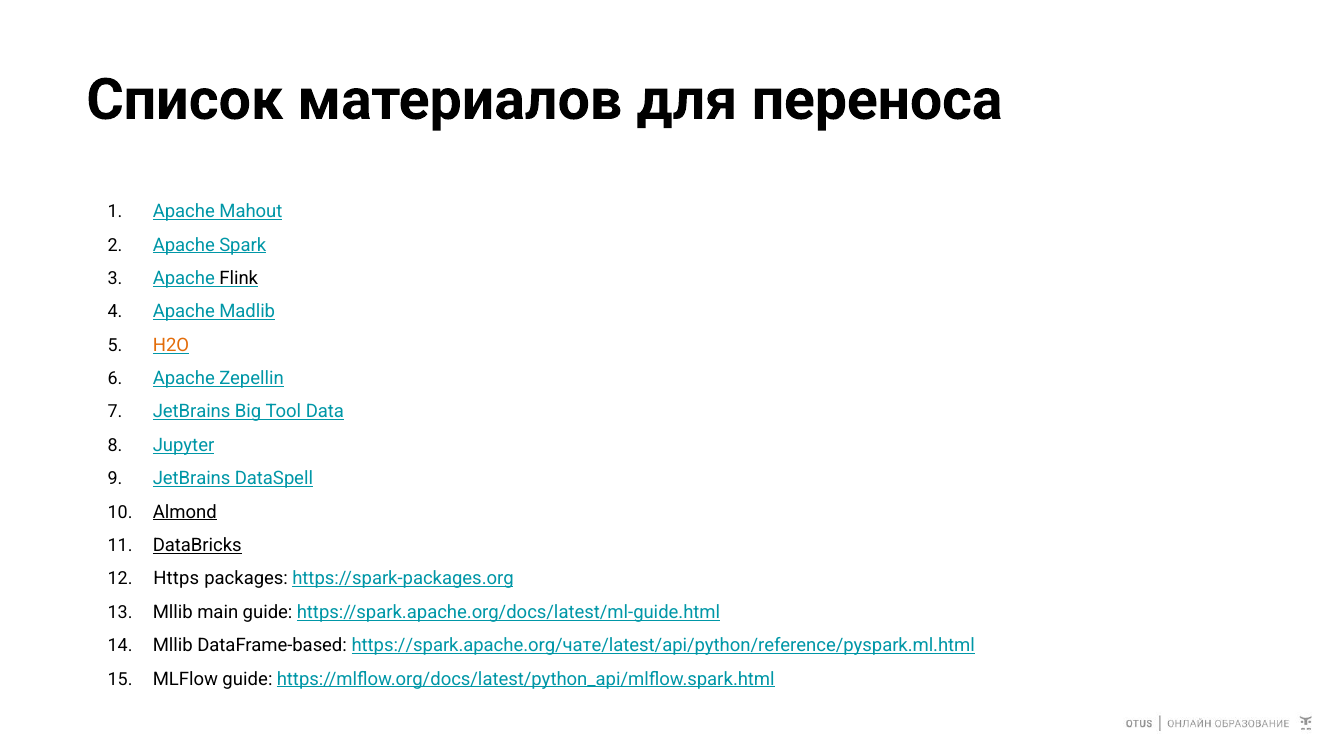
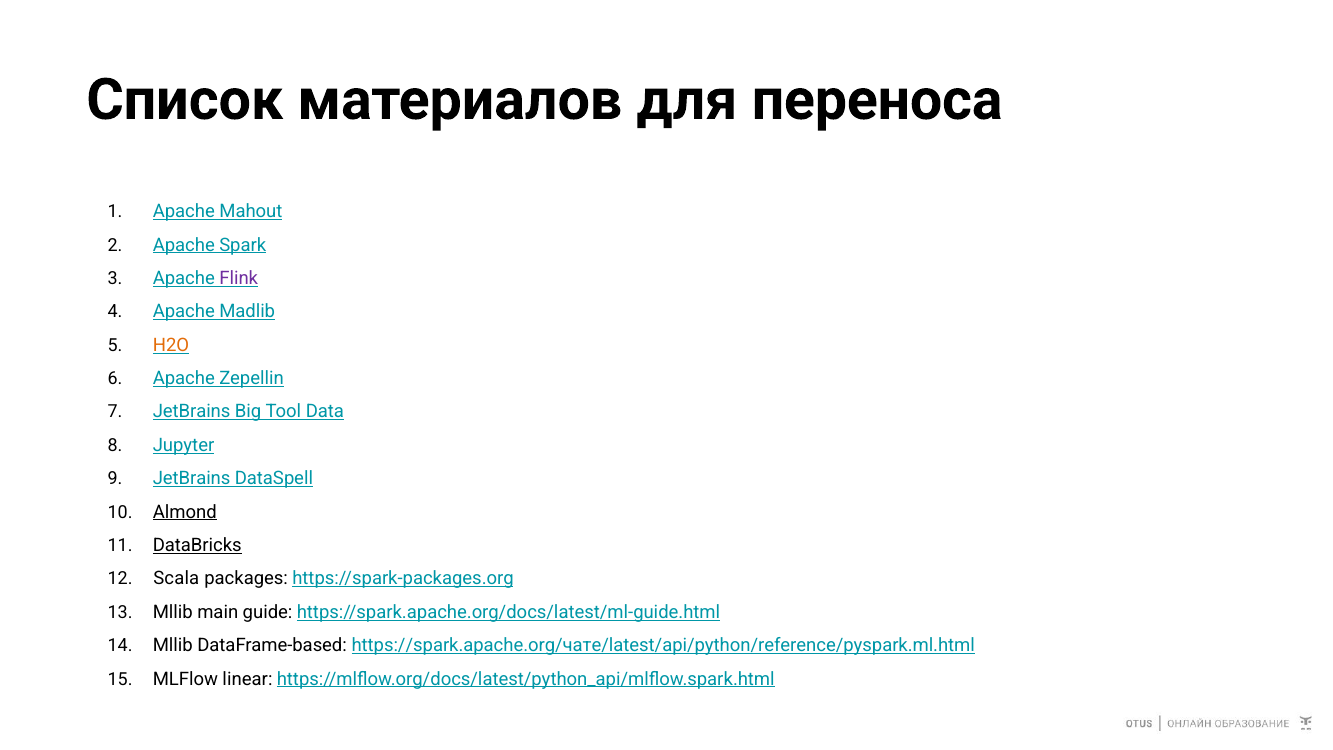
Flink colour: black -> purple
Https: Https -> Scala
MLFlow guide: guide -> linear
